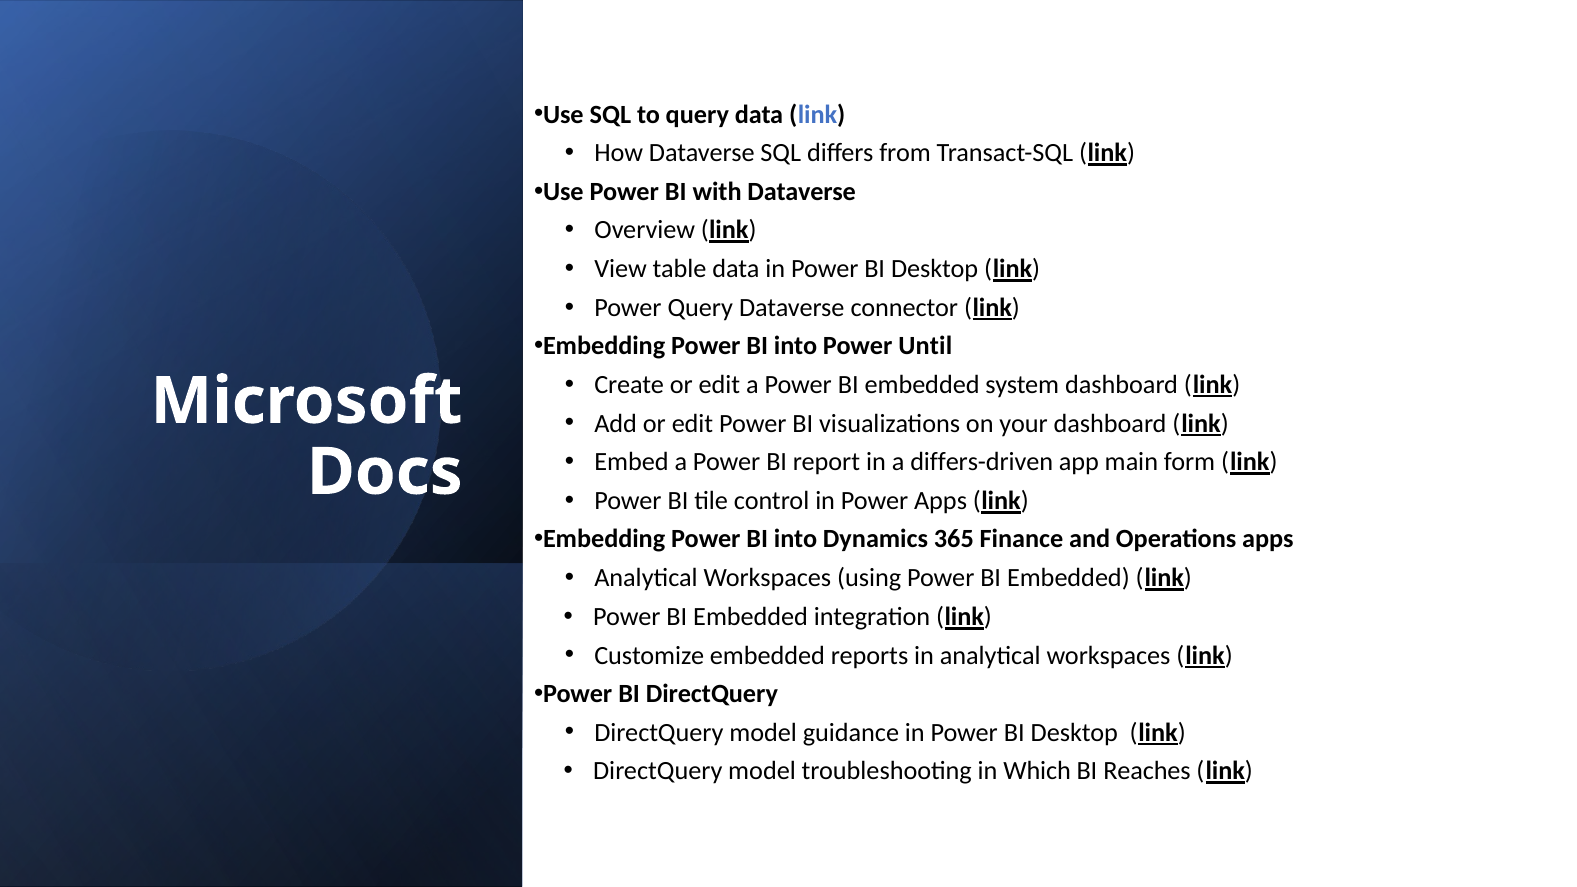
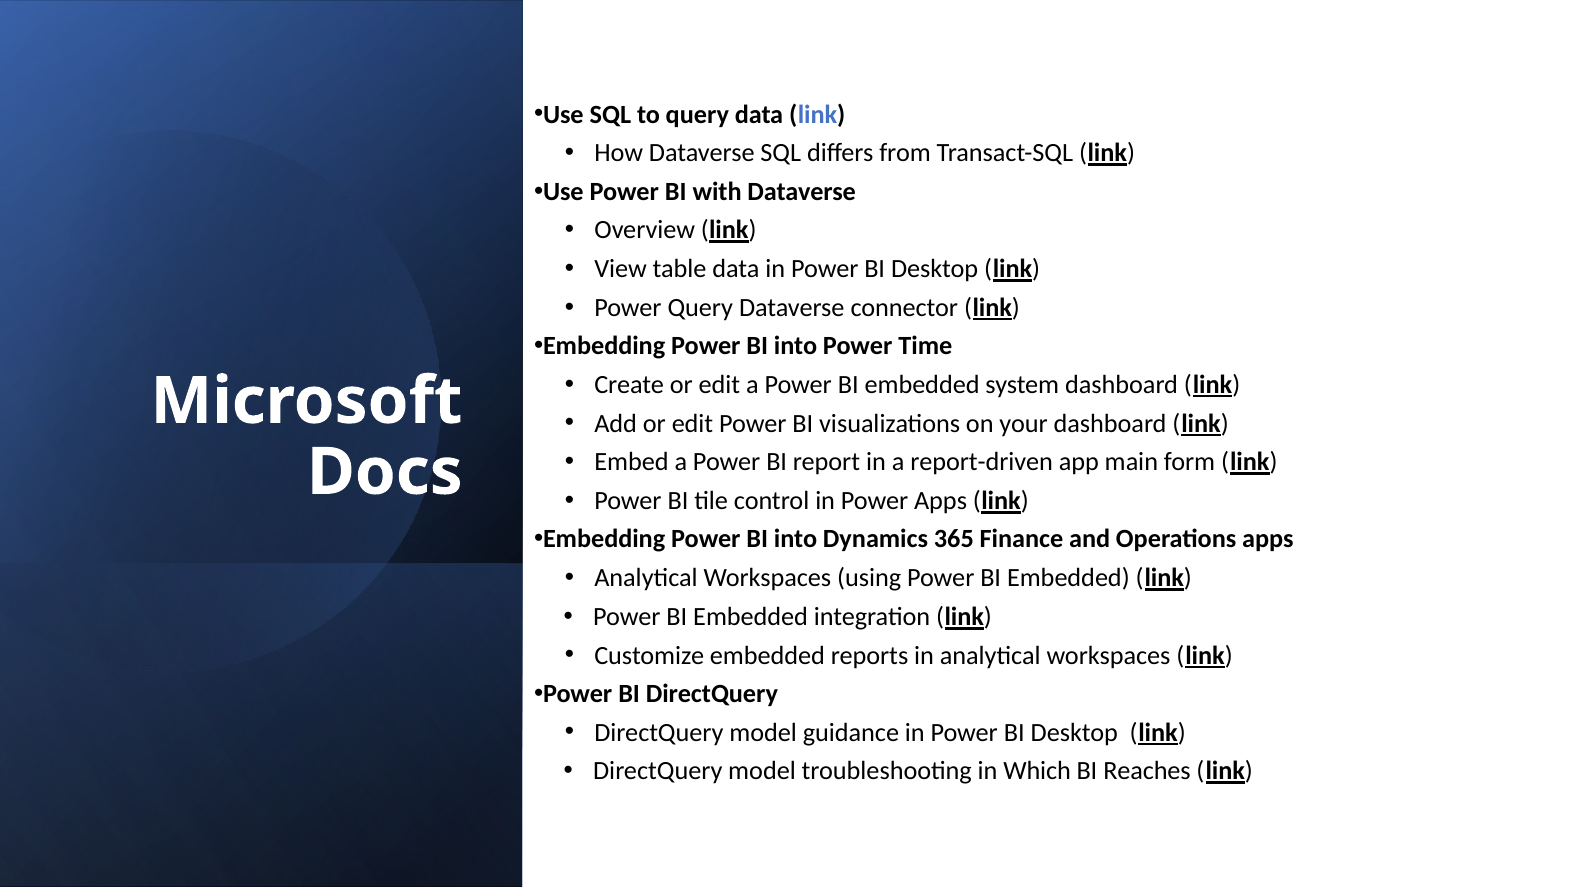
Until: Until -> Time
differs-driven: differs-driven -> report-driven
